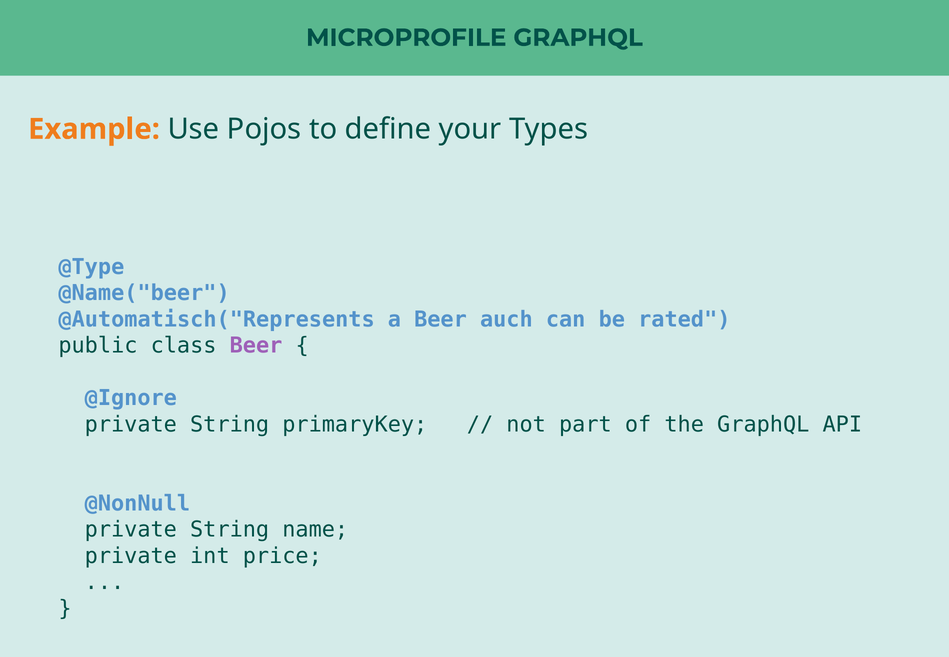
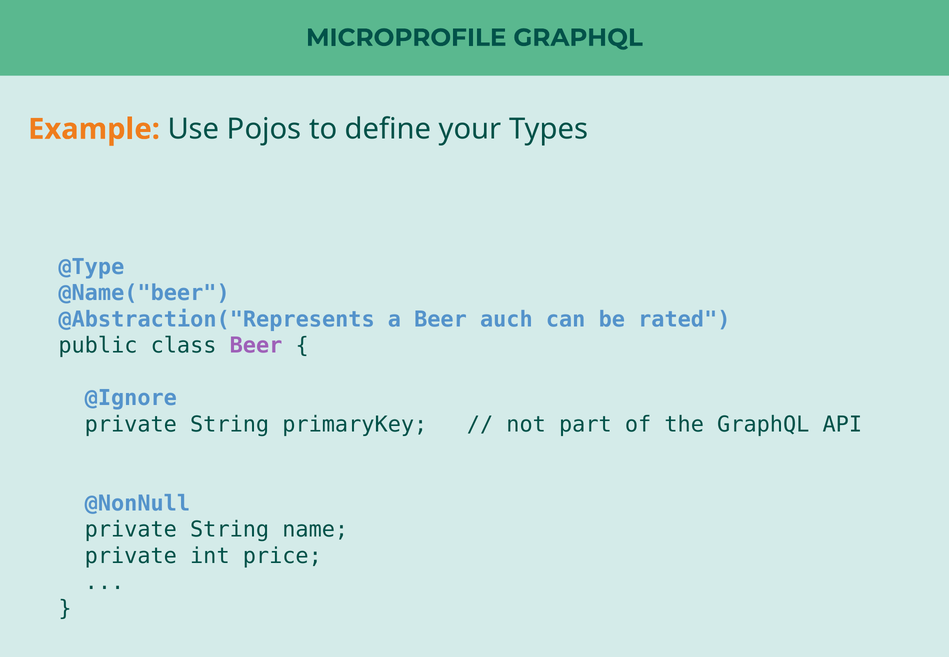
@Automatisch("Represents: @Automatisch("Represents -> @Abstraction("Represents
